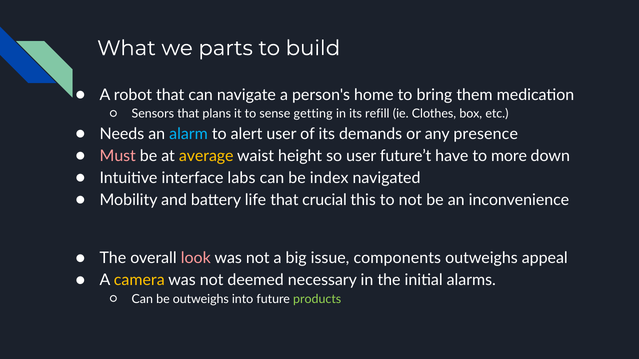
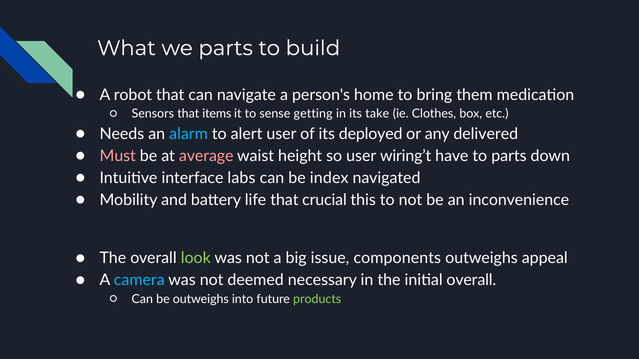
plans: plans -> items
refill: refill -> take
demands: demands -> deployed
presence: presence -> delivered
average colour: yellow -> pink
future’t: future’t -> wiring’t
to more: more -> parts
look colour: pink -> light green
camera colour: yellow -> light blue
initial alarms: alarms -> overall
